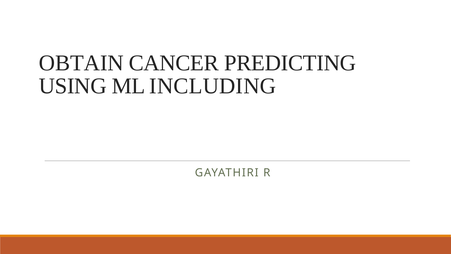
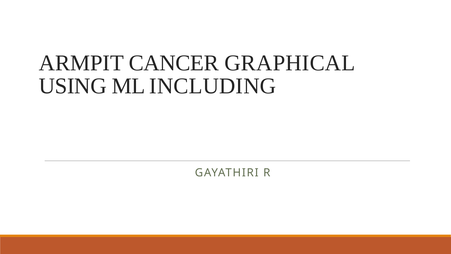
OBTAIN: OBTAIN -> ARMPIT
PREDICTING: PREDICTING -> GRAPHICAL
